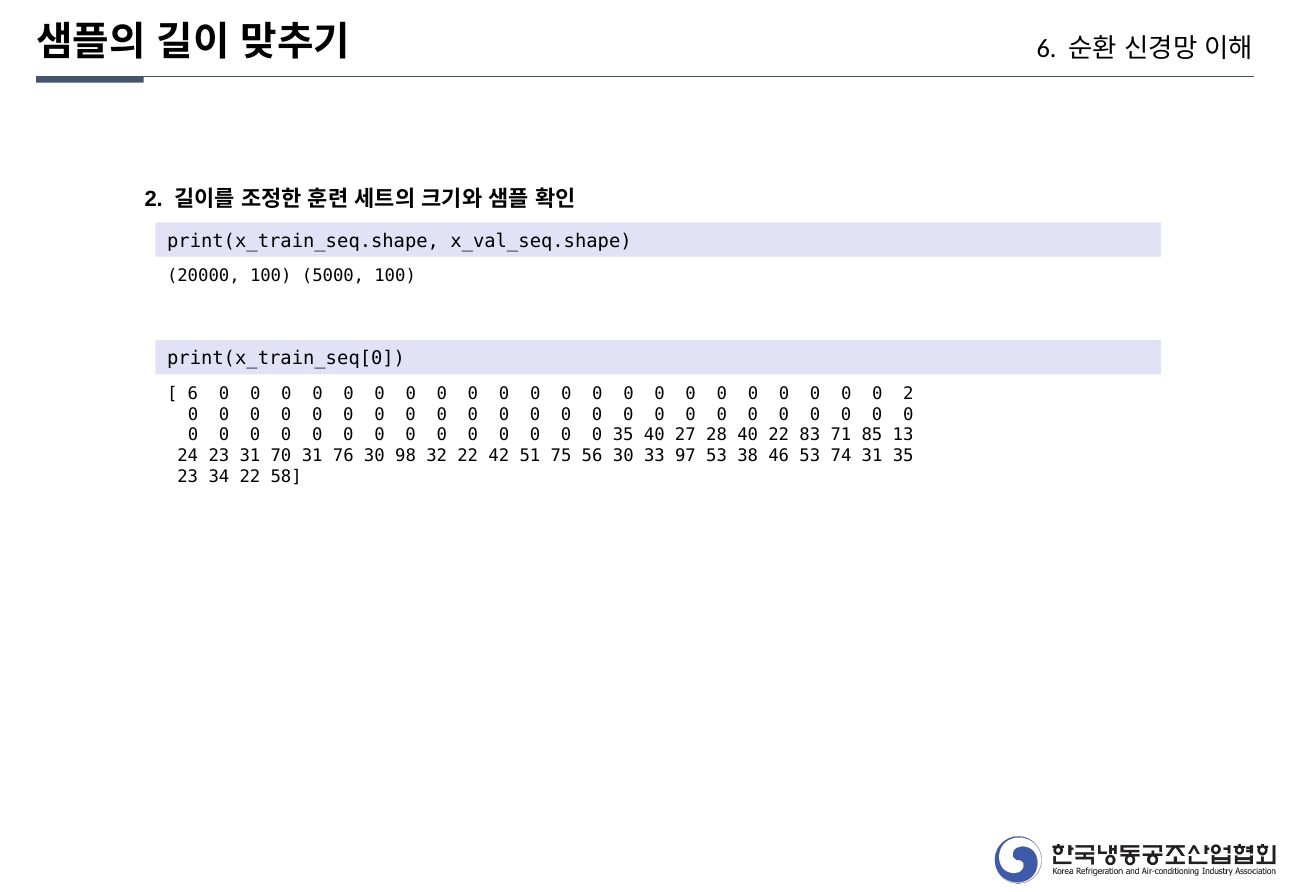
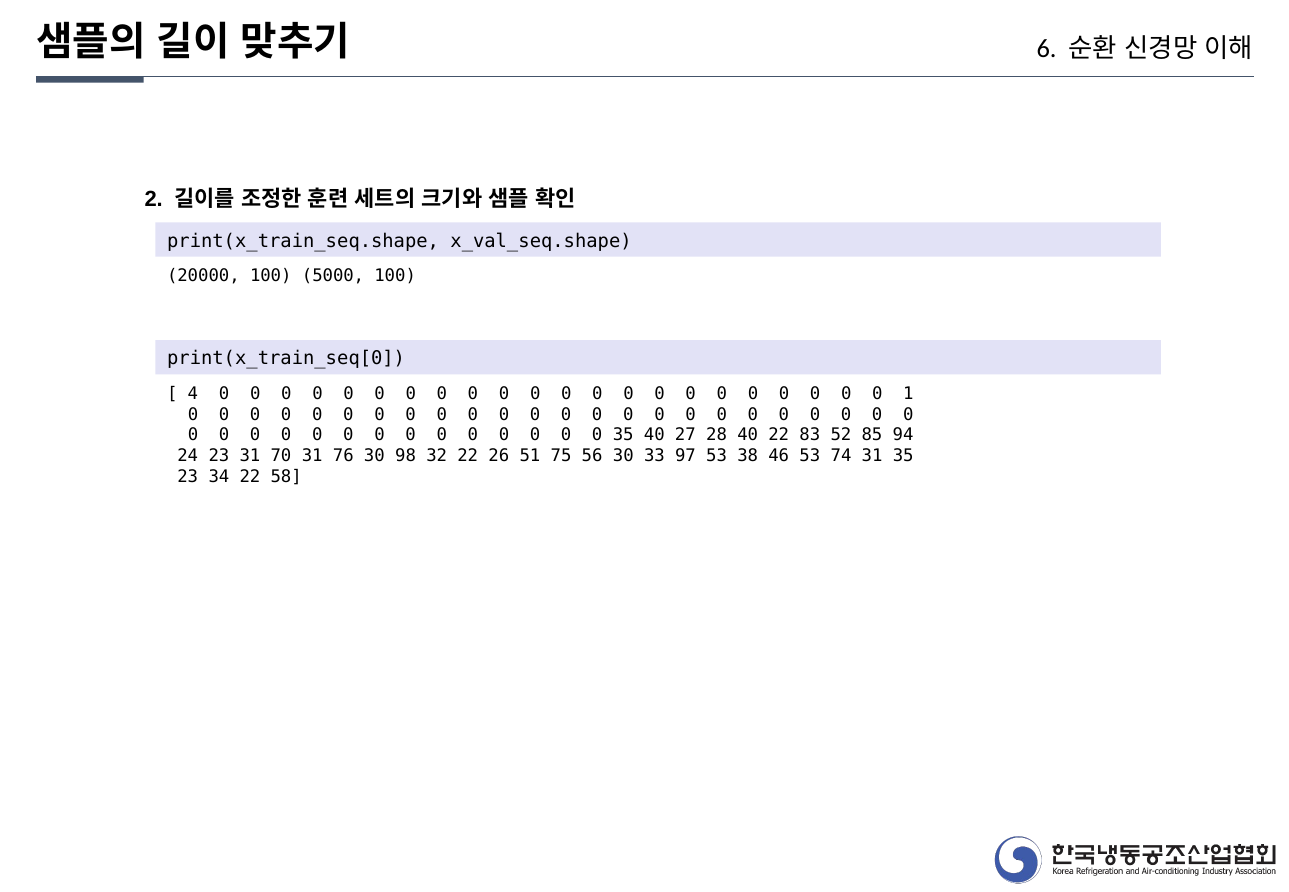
6 at (193, 394): 6 -> 4
0 2: 2 -> 1
71: 71 -> 52
13: 13 -> 94
42: 42 -> 26
